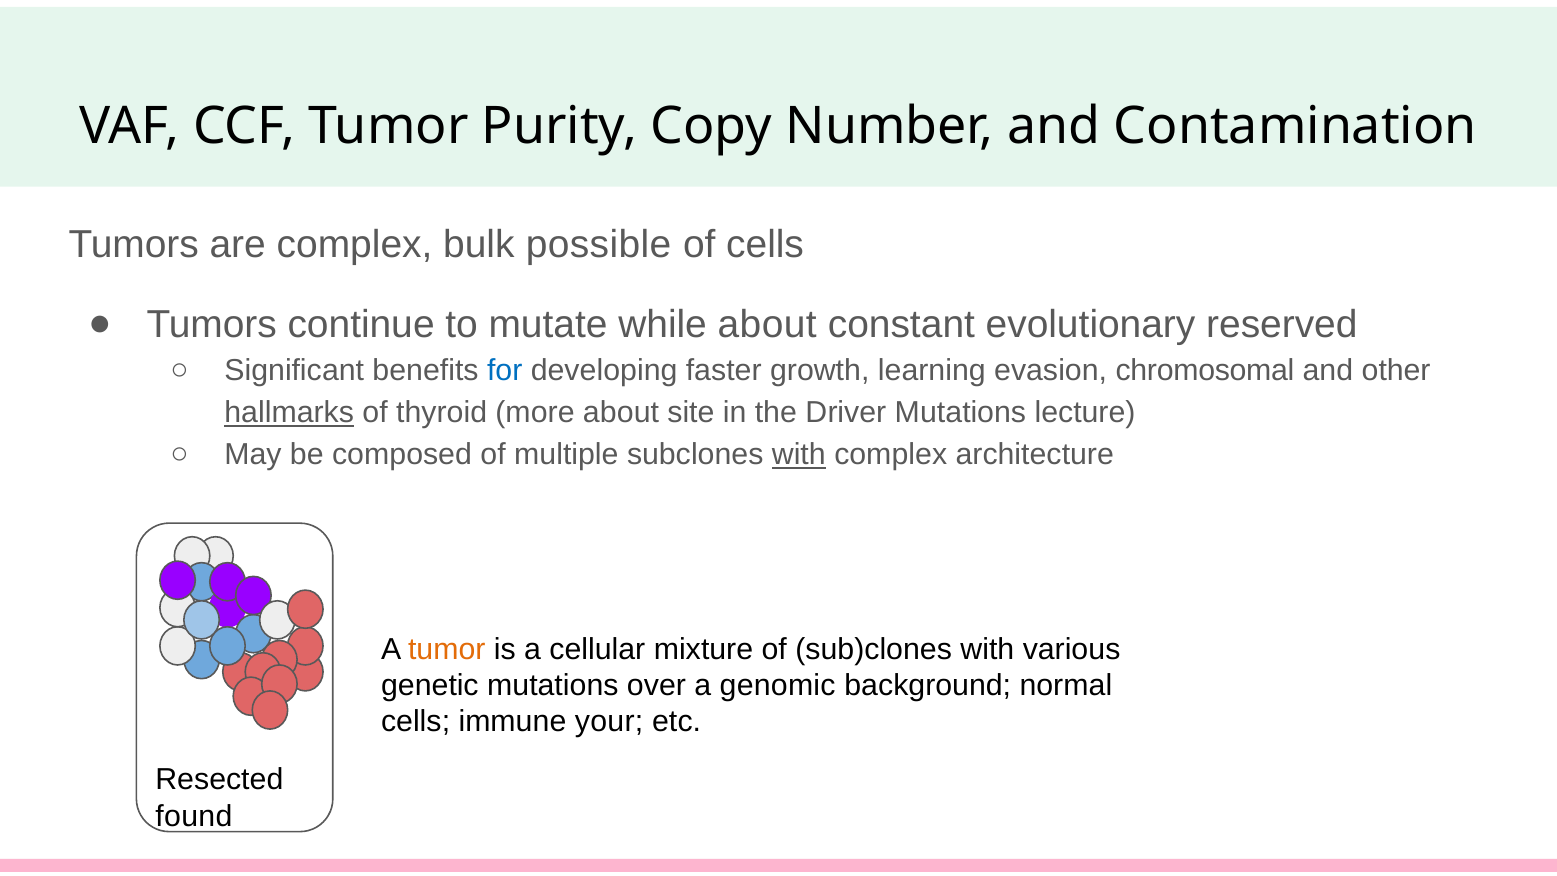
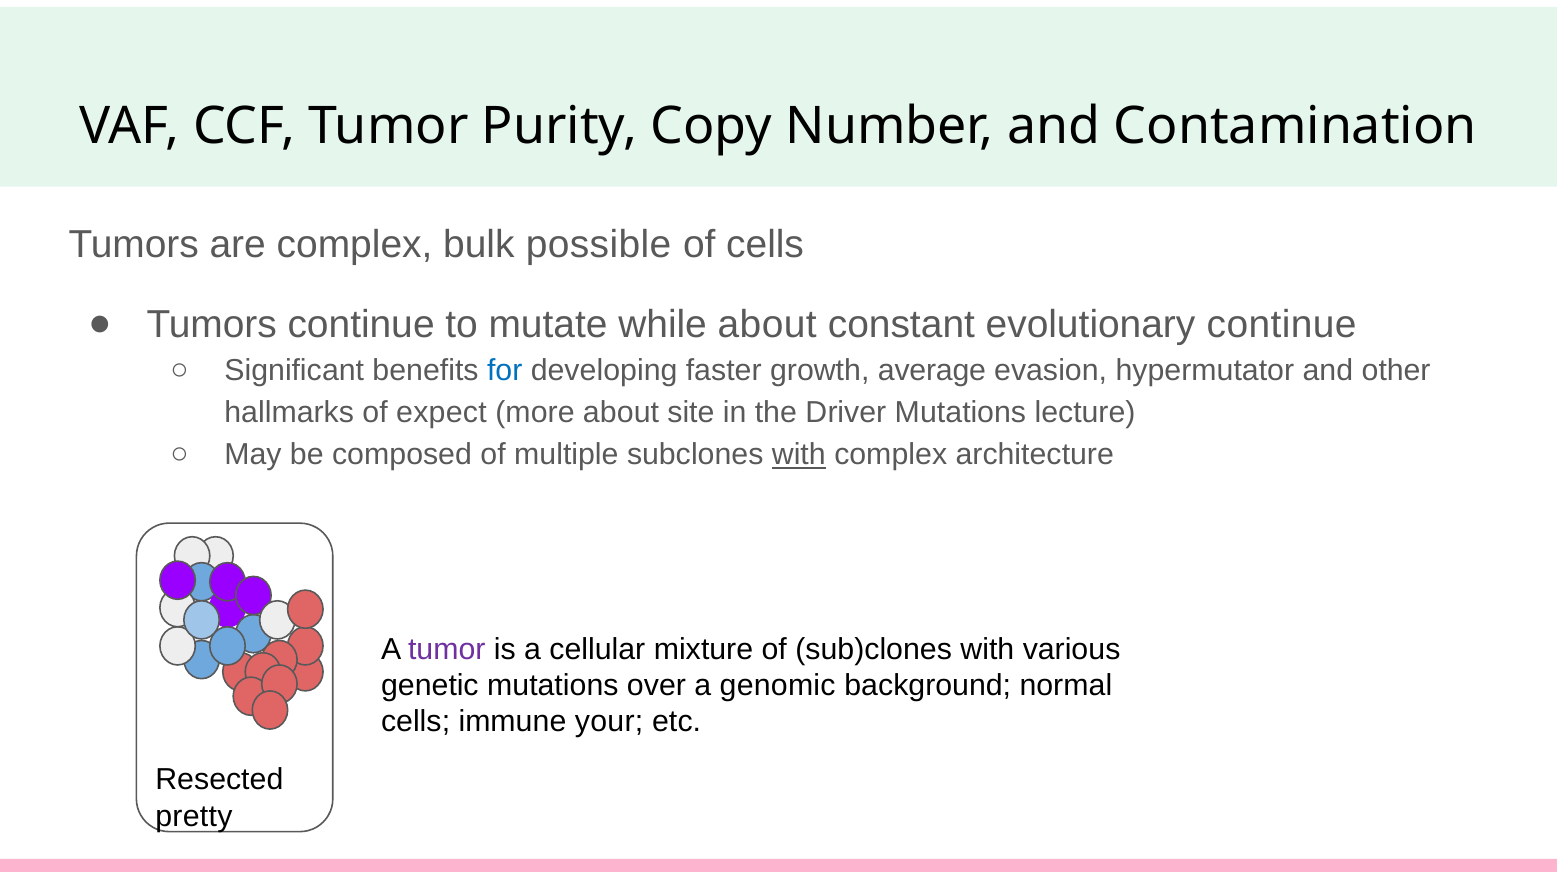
evolutionary reserved: reserved -> continue
learning: learning -> average
chromosomal: chromosomal -> hypermutator
hallmarks underline: present -> none
thyroid: thyroid -> expect
tumor at (447, 649) colour: orange -> purple
found: found -> pretty
